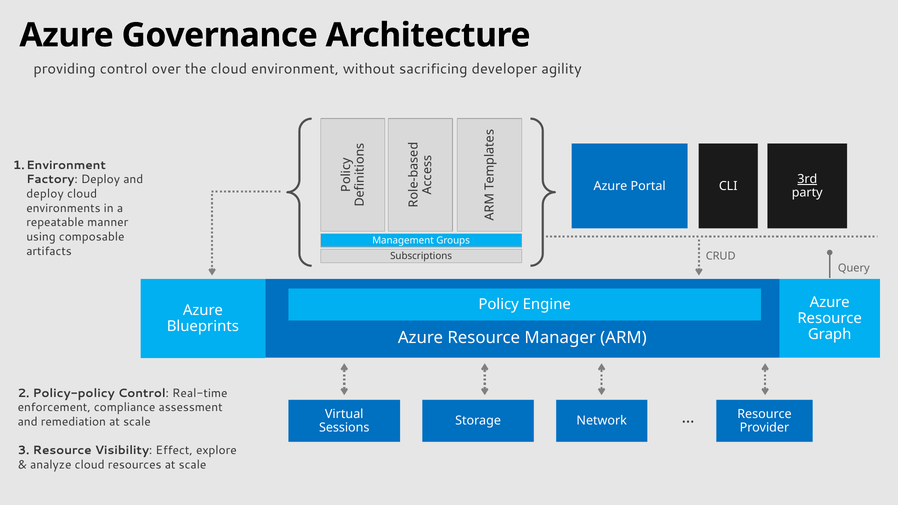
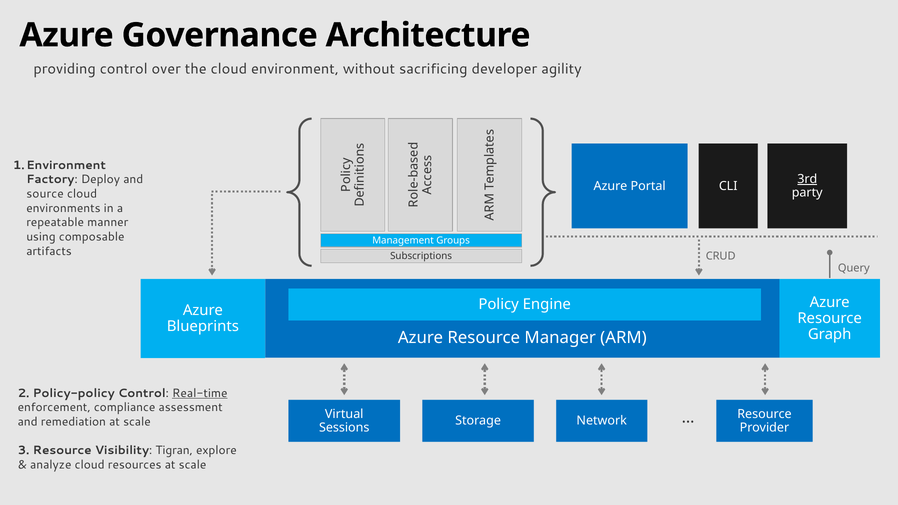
deploy at (45, 194): deploy -> source
Real-time underline: none -> present
Effect: Effect -> Tigran
